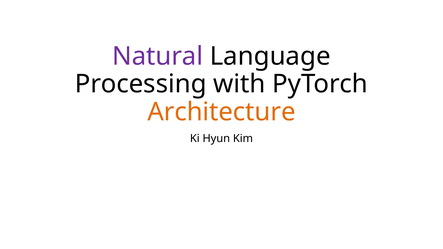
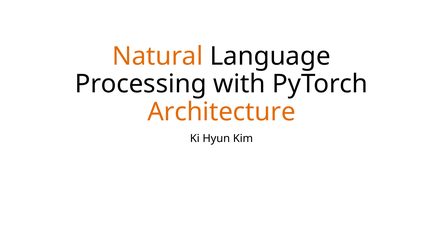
Natural colour: purple -> orange
